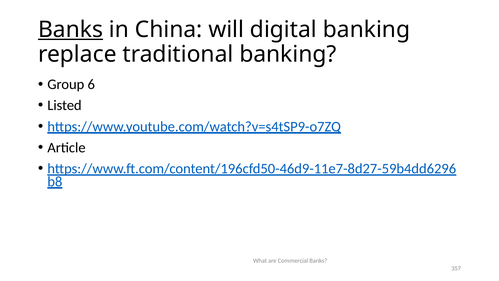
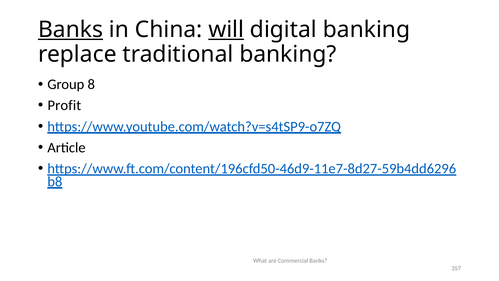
will underline: none -> present
6: 6 -> 8
Listed: Listed -> Profit
